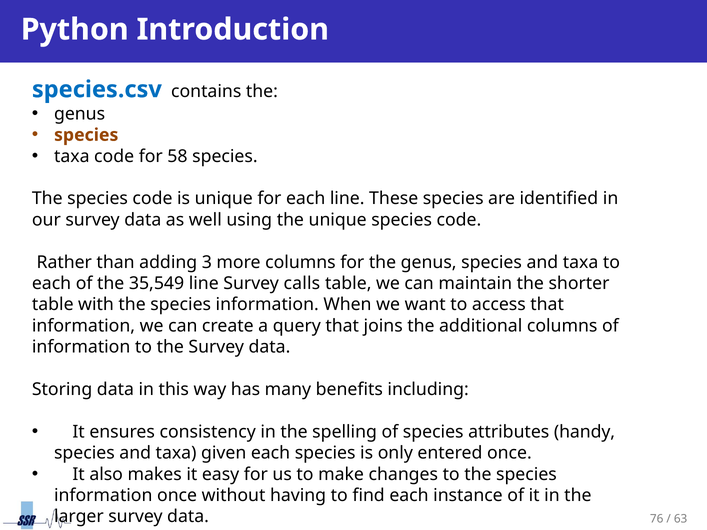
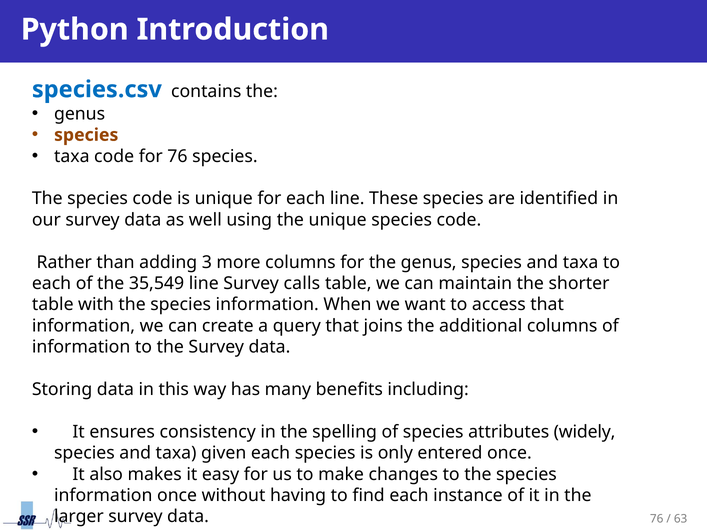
for 58: 58 -> 76
handy: handy -> widely
